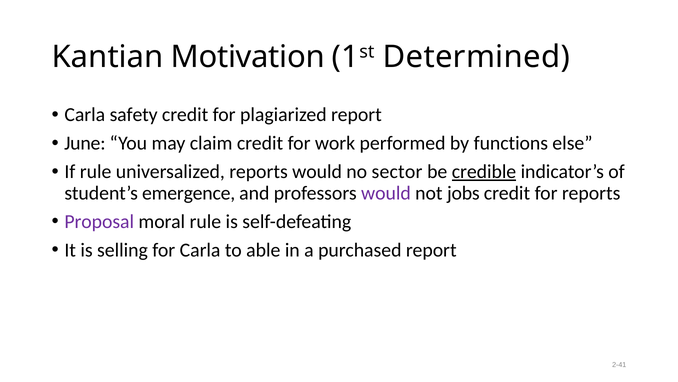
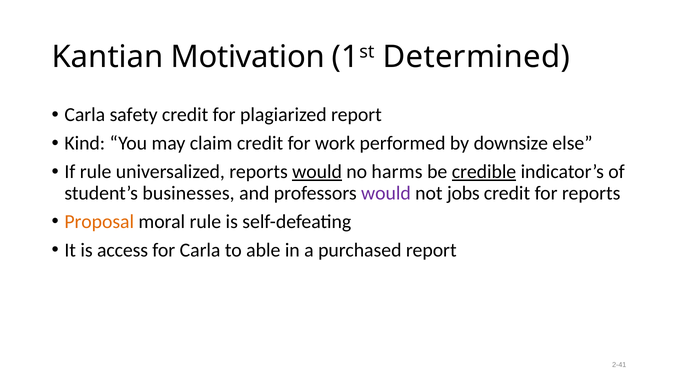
June: June -> Kind
functions: functions -> downsize
would at (317, 171) underline: none -> present
sector: sector -> harms
emergence: emergence -> businesses
Proposal colour: purple -> orange
selling: selling -> access
